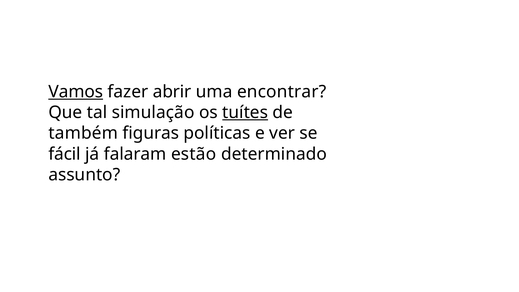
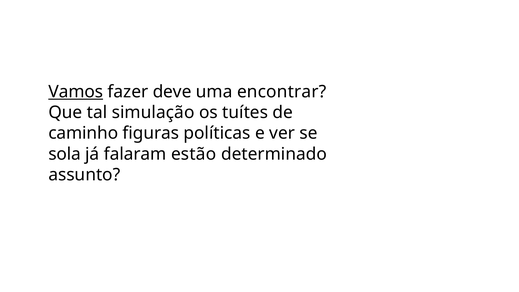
abrir: abrir -> deve
tuítes underline: present -> none
também: também -> caminho
fácil: fácil -> sola
